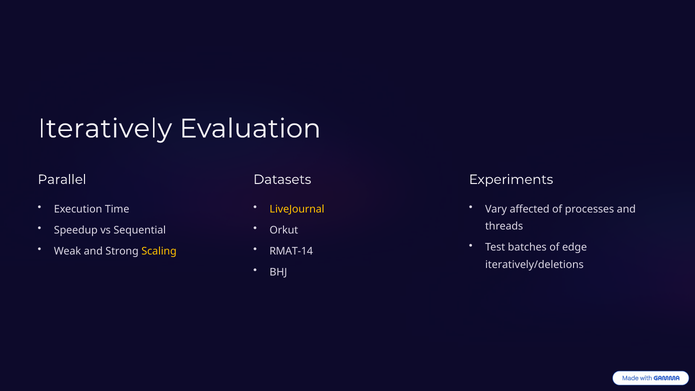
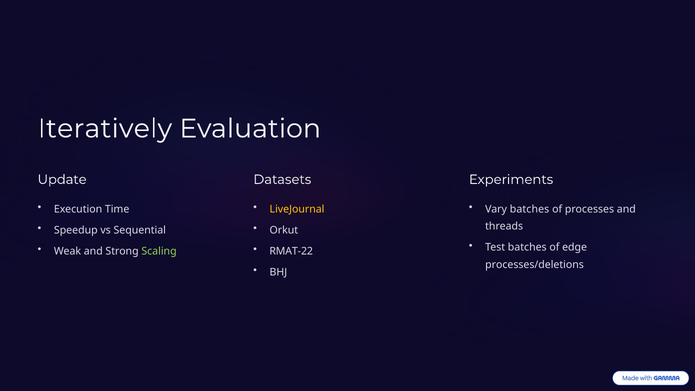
Parallel: Parallel -> Update
Vary affected: affected -> batches
Scaling colour: yellow -> light green
RMAT-14: RMAT-14 -> RMAT-22
iteratively/deletions: iteratively/deletions -> processes/deletions
